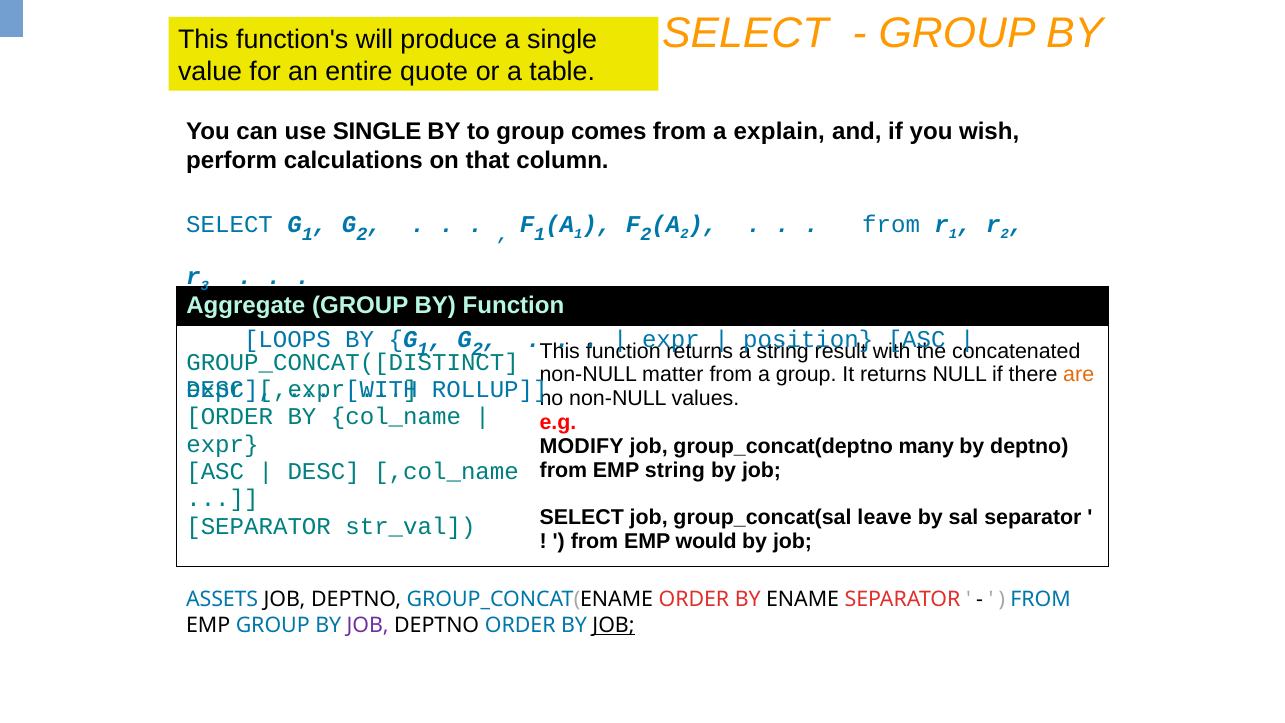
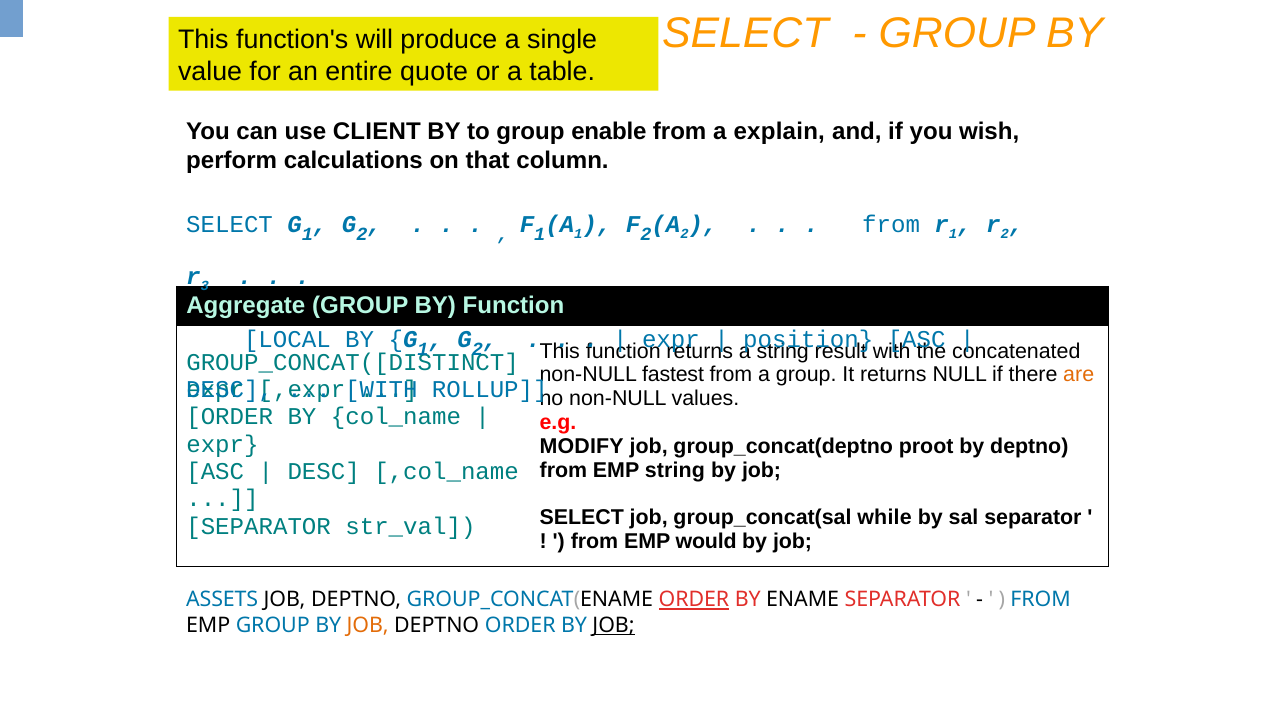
use SINGLE: SINGLE -> CLIENT
comes: comes -> enable
LOOPS: LOOPS -> LOCAL
matter: matter -> fastest
many: many -> proot
leave: leave -> while
ORDER at (694, 600) underline: none -> present
JOB at (368, 625) colour: purple -> orange
